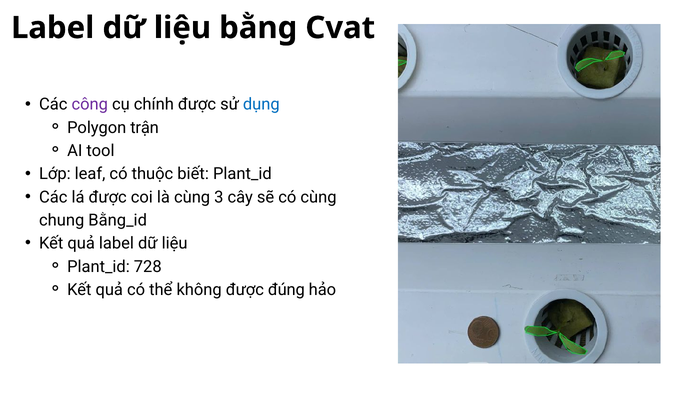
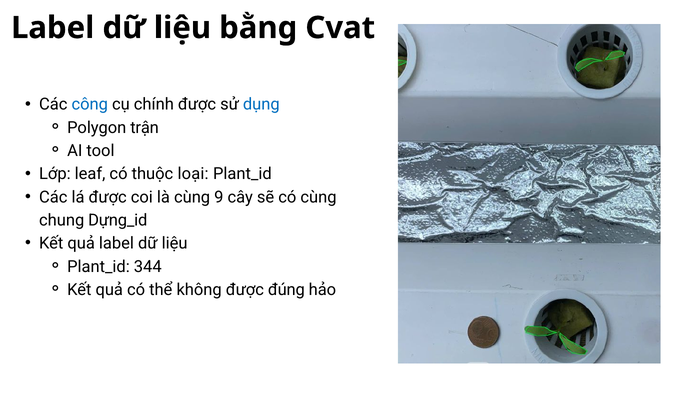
công colour: purple -> blue
biết: biết -> loại
3: 3 -> 9
Bằng_id: Bằng_id -> Dựng_id
728: 728 -> 344
